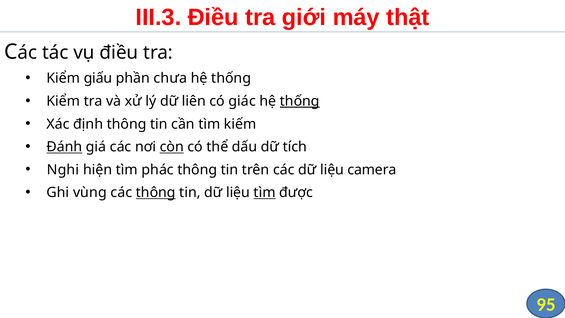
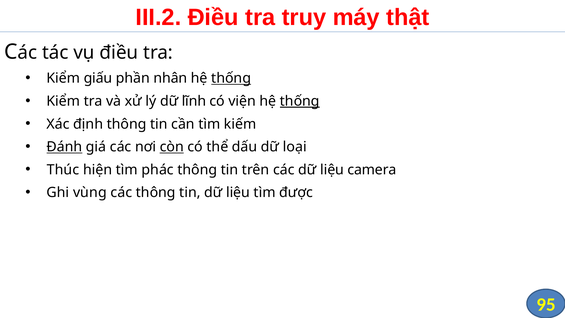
III.3: III.3 -> III.2
giới: giới -> truy
chưa: chưa -> nhân
thống at (231, 78) underline: none -> present
liên: liên -> lĩnh
giác: giác -> viện
tích: tích -> loại
Nghi: Nghi -> Thúc
thông at (156, 193) underline: present -> none
tìm at (265, 193) underline: present -> none
